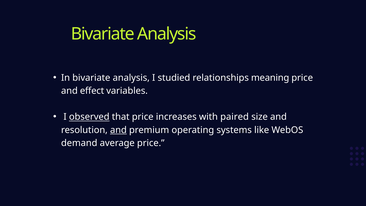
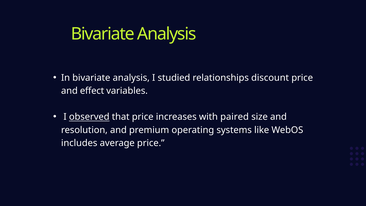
meaning: meaning -> discount
and at (118, 130) underline: present -> none
demand: demand -> includes
